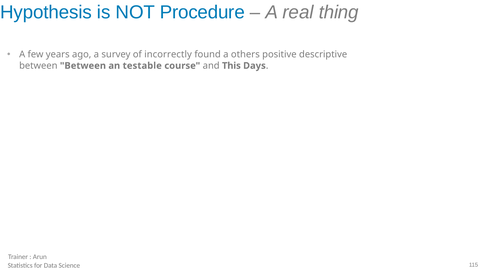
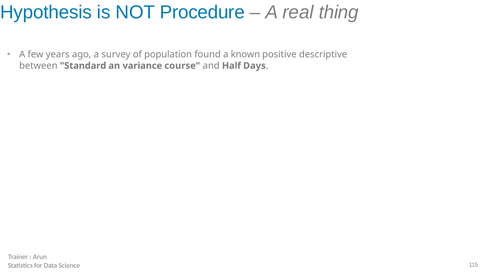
incorrectly: incorrectly -> population
others: others -> known
between Between: Between -> Standard
testable: testable -> variance
This: This -> Half
